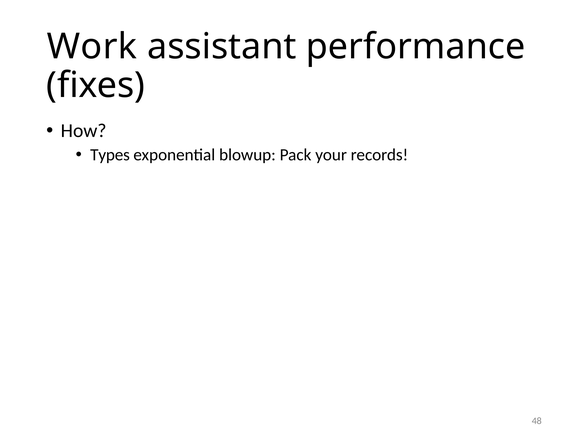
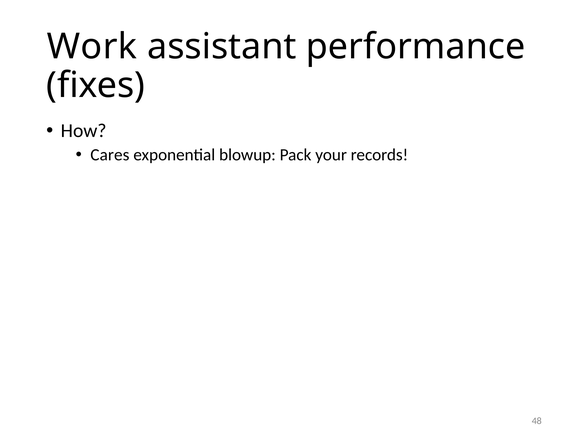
Types: Types -> Cares
